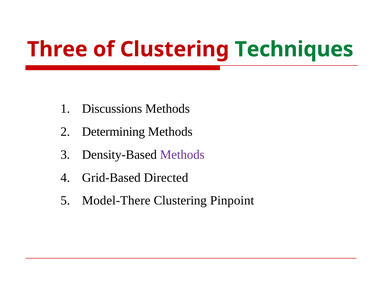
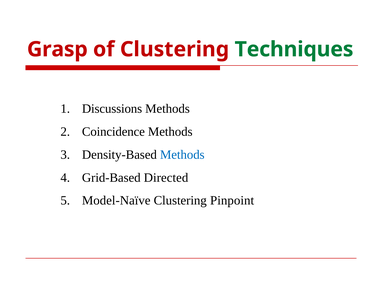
Three: Three -> Grasp
Determining: Determining -> Coincidence
Methods at (182, 154) colour: purple -> blue
Model-There: Model-There -> Model-Naïve
